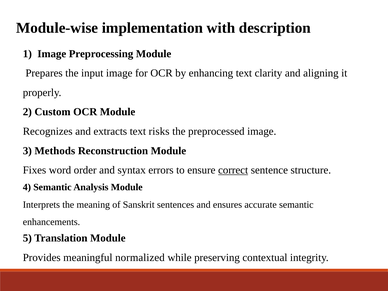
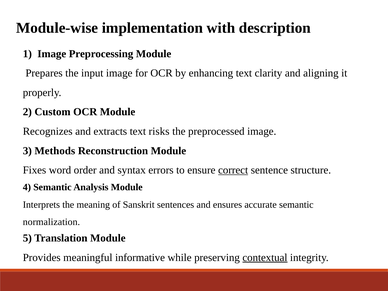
enhancements: enhancements -> normalization
normalized: normalized -> informative
contextual underline: none -> present
